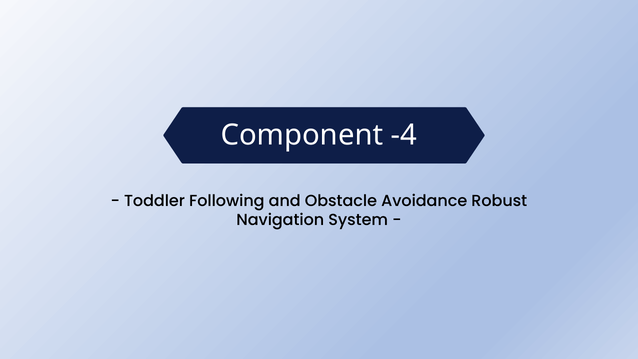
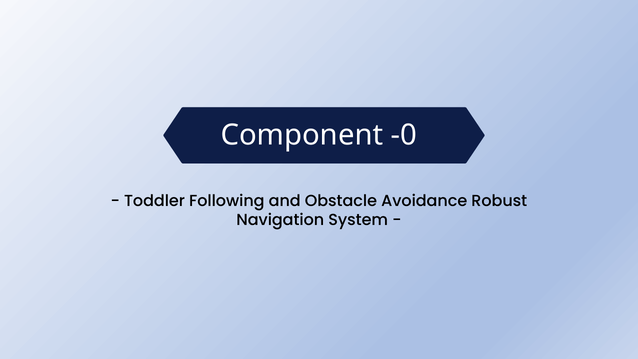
-4: -4 -> -0
